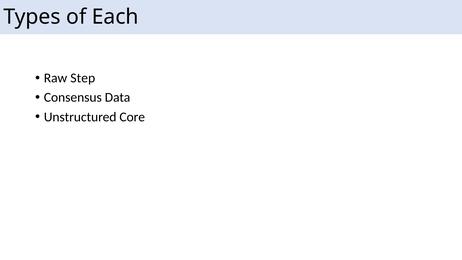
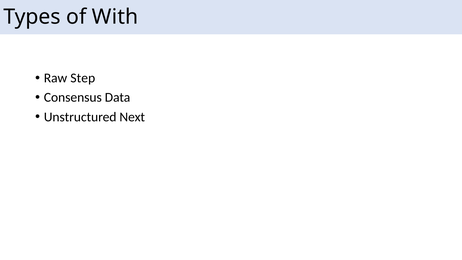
Each: Each -> With
Core: Core -> Next
